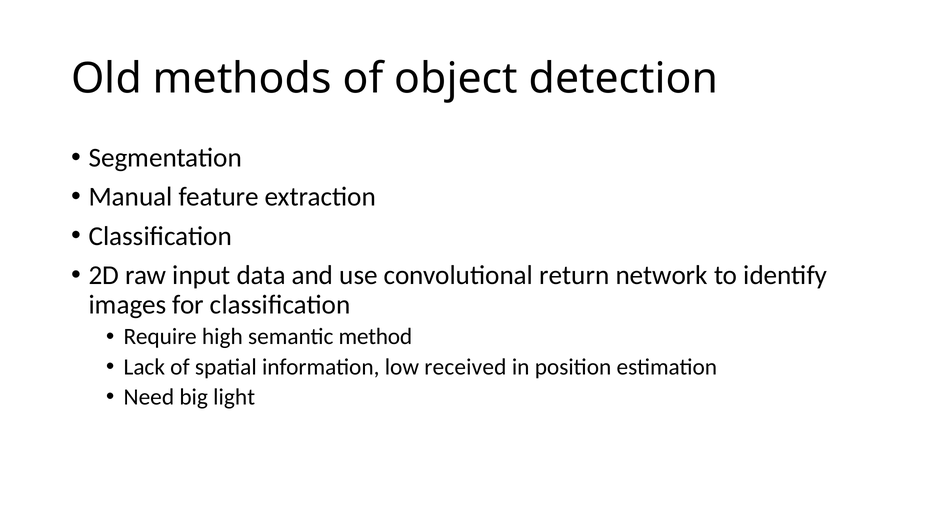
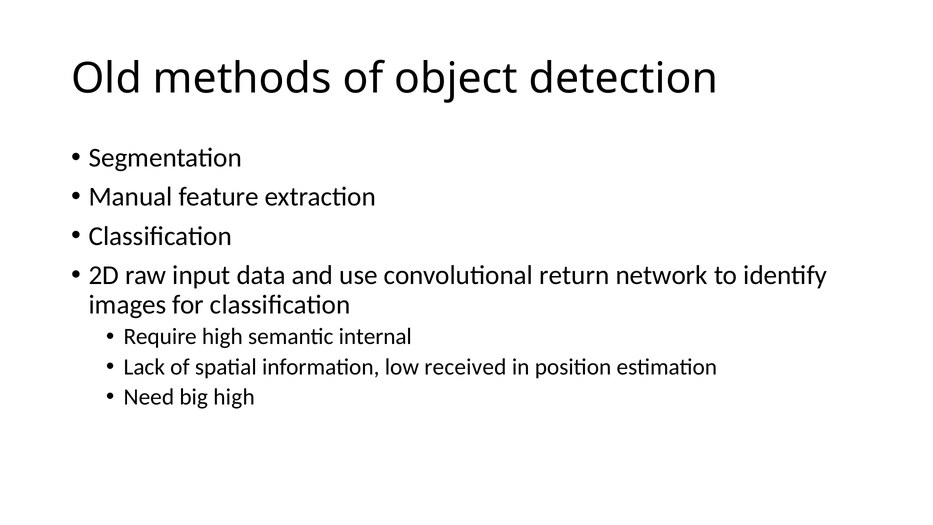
method: method -> internal
big light: light -> high
